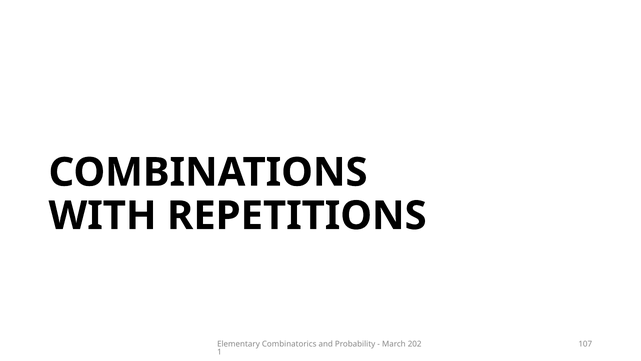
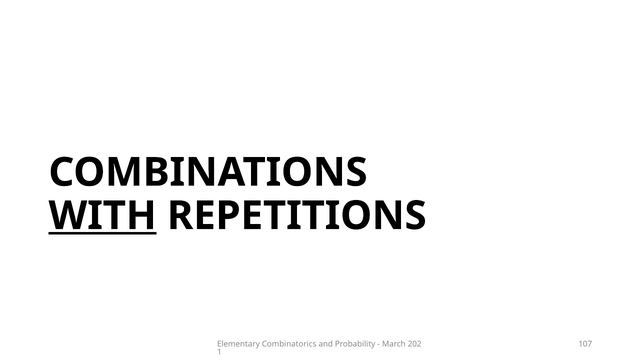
WITH underline: none -> present
